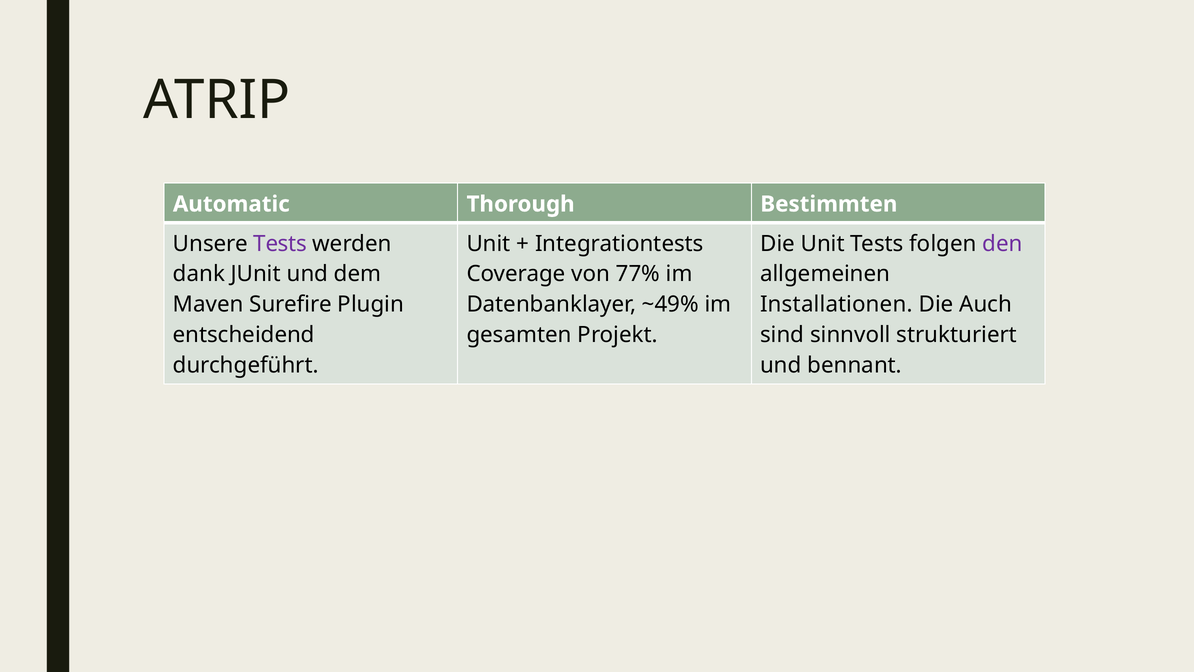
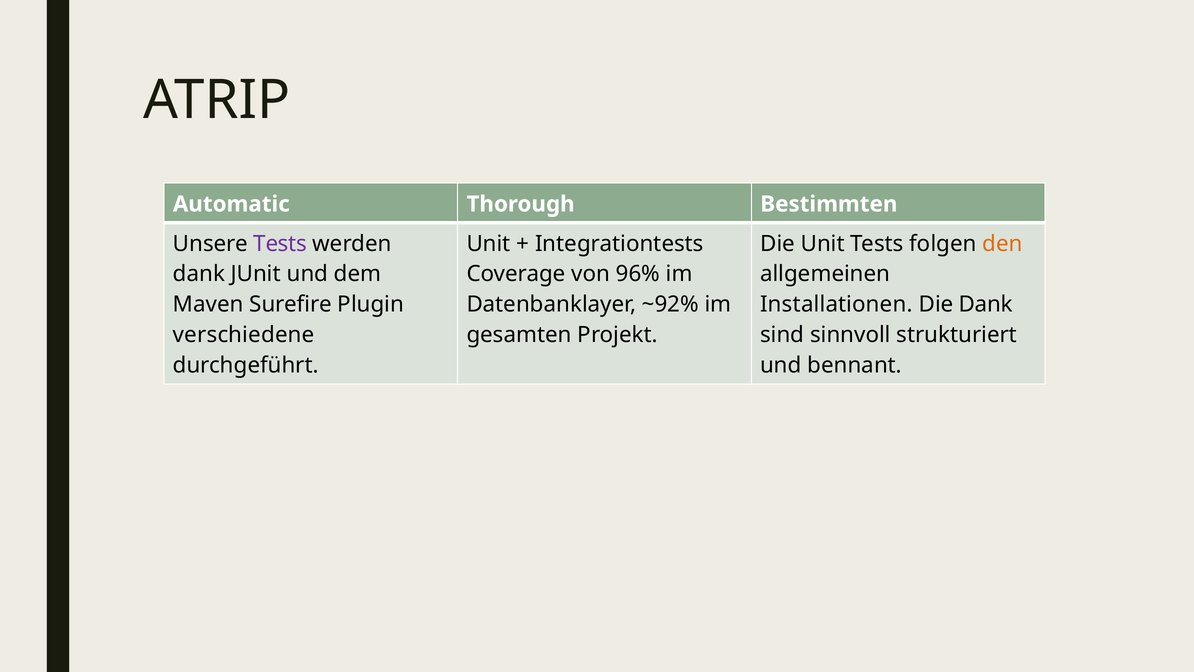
den colour: purple -> orange
77%: 77% -> 96%
~49%: ~49% -> ~92%
Die Auch: Auch -> Dank
entscheidend: entscheidend -> verschiedene
